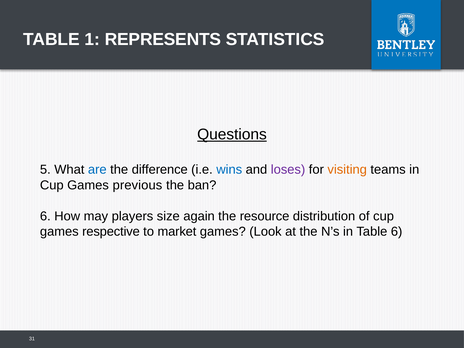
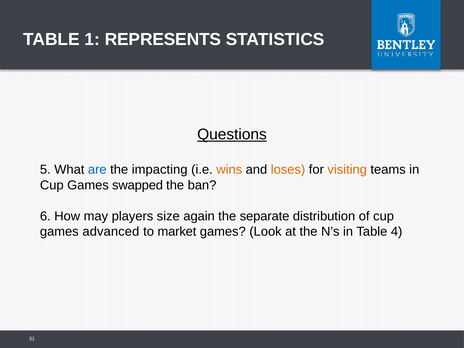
difference: difference -> impacting
wins colour: blue -> orange
loses colour: purple -> orange
previous: previous -> swapped
resource: resource -> separate
respective: respective -> advanced
Table 6: 6 -> 4
